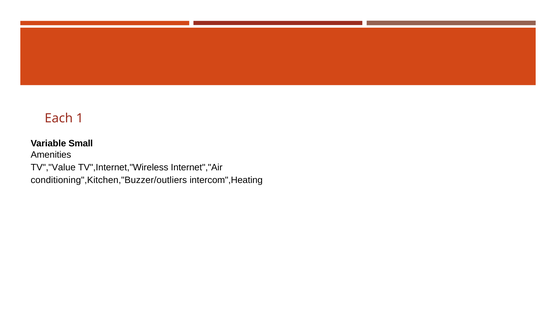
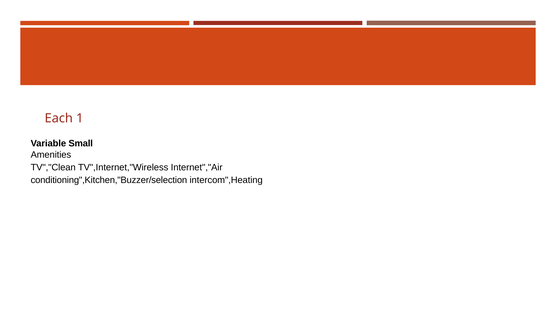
TV","Value: TV","Value -> TV","Clean
conditioning",Kitchen,"Buzzer/outliers: conditioning",Kitchen,"Buzzer/outliers -> conditioning",Kitchen,"Buzzer/selection
